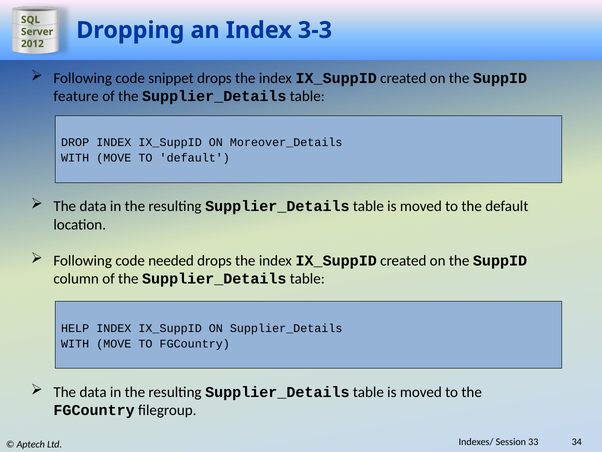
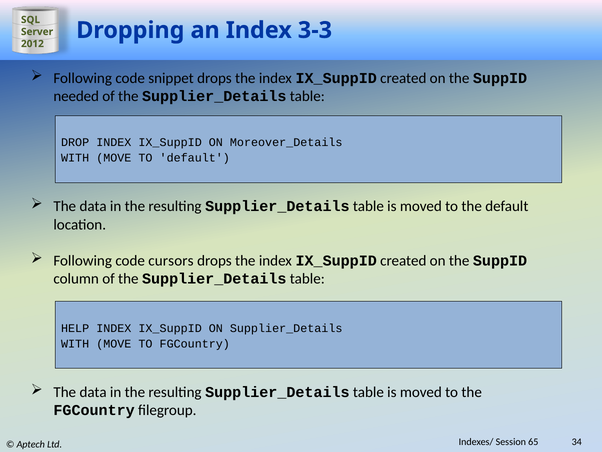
feature: feature -> needed
needed: needed -> cursors
33: 33 -> 65
